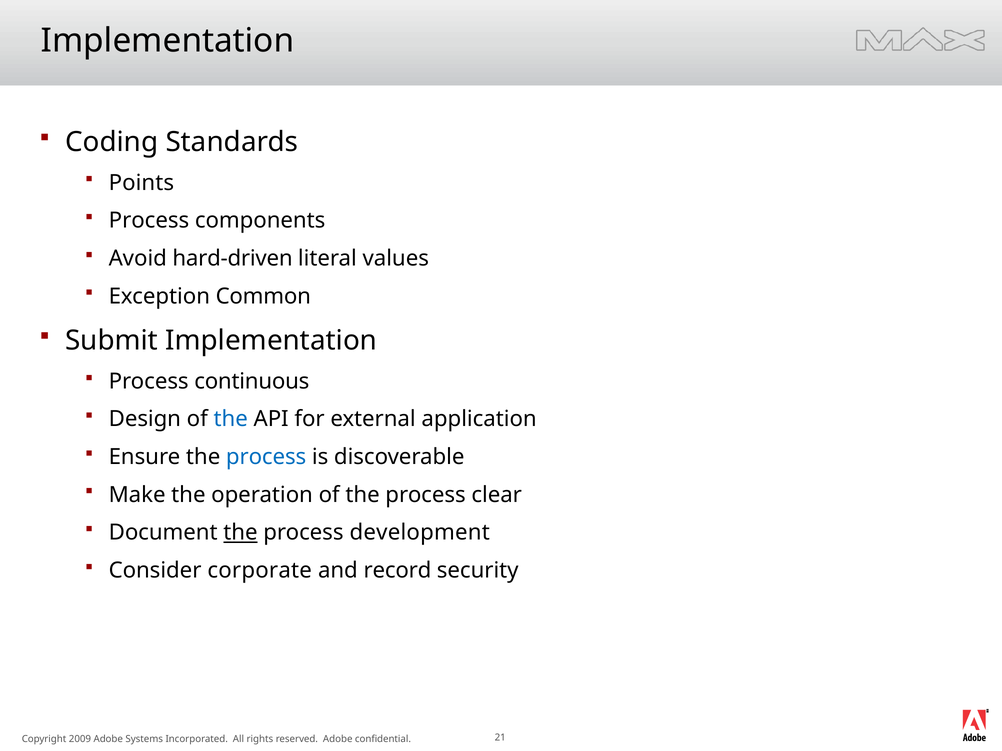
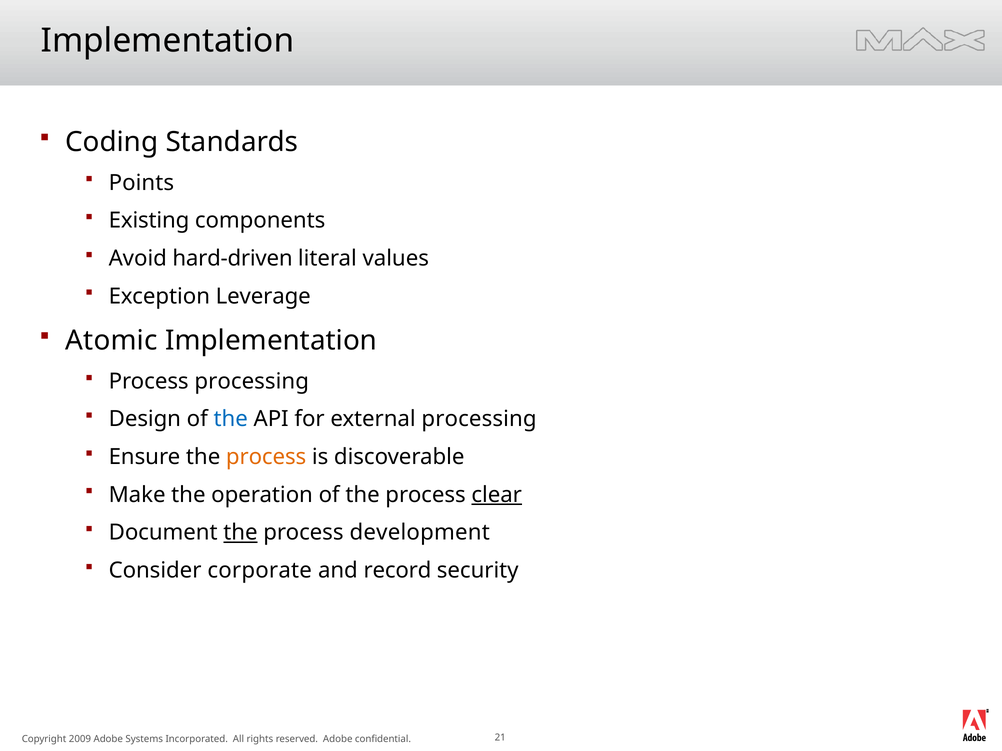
Process at (149, 221): Process -> Existing
Common: Common -> Leverage
Submit: Submit -> Atomic
Process continuous: continuous -> processing
external application: application -> processing
process at (266, 457) colour: blue -> orange
clear underline: none -> present
